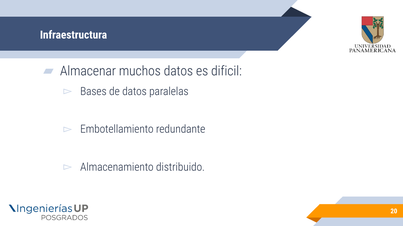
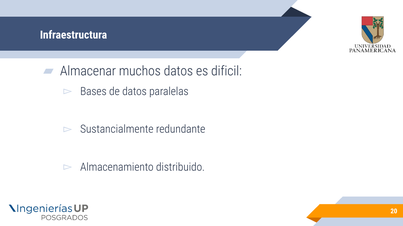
Embotellamiento: Embotellamiento -> Sustancialmente
